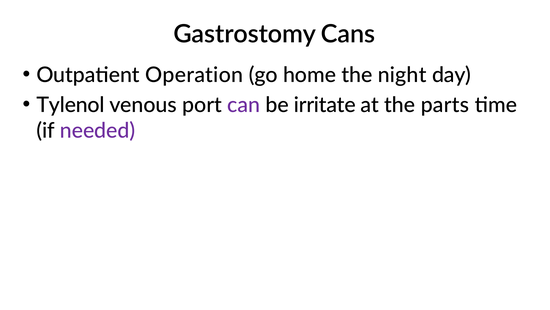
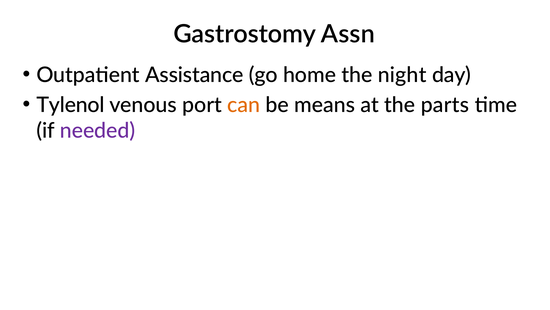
Cans: Cans -> Assn
Operation: Operation -> Assistance
can colour: purple -> orange
irritate: irritate -> means
